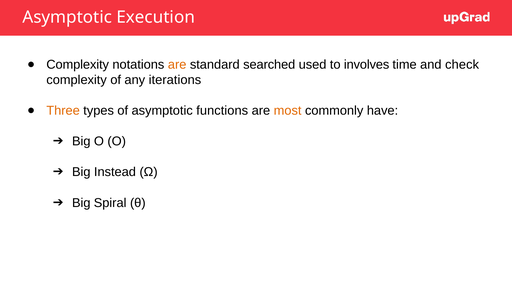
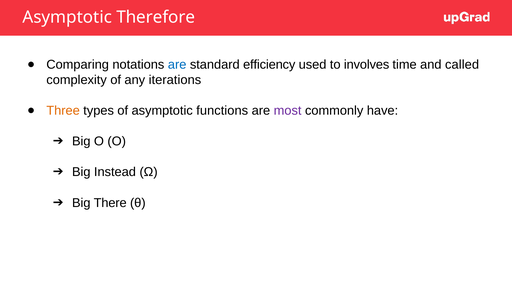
Execution: Execution -> Therefore
Complexity at (78, 65): Complexity -> Comparing
are at (177, 65) colour: orange -> blue
searched: searched -> efficiency
check: check -> called
most colour: orange -> purple
Spiral: Spiral -> There
